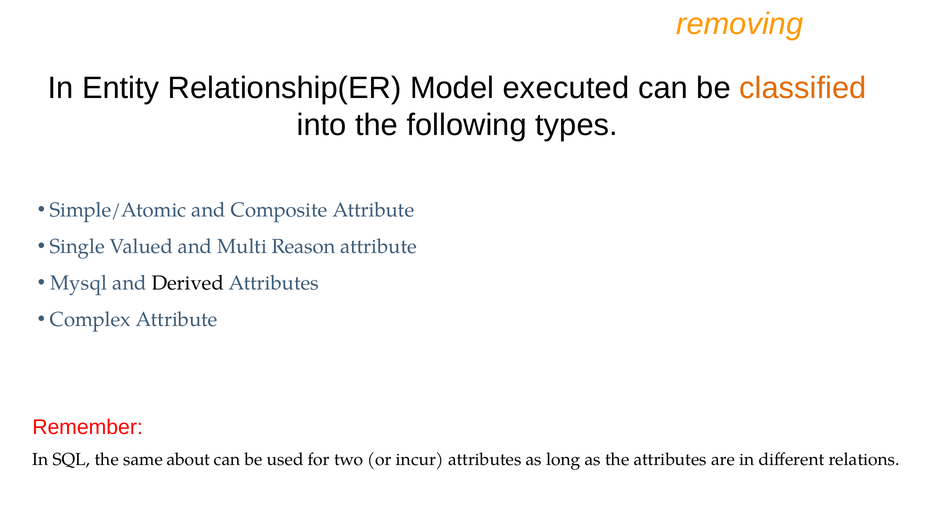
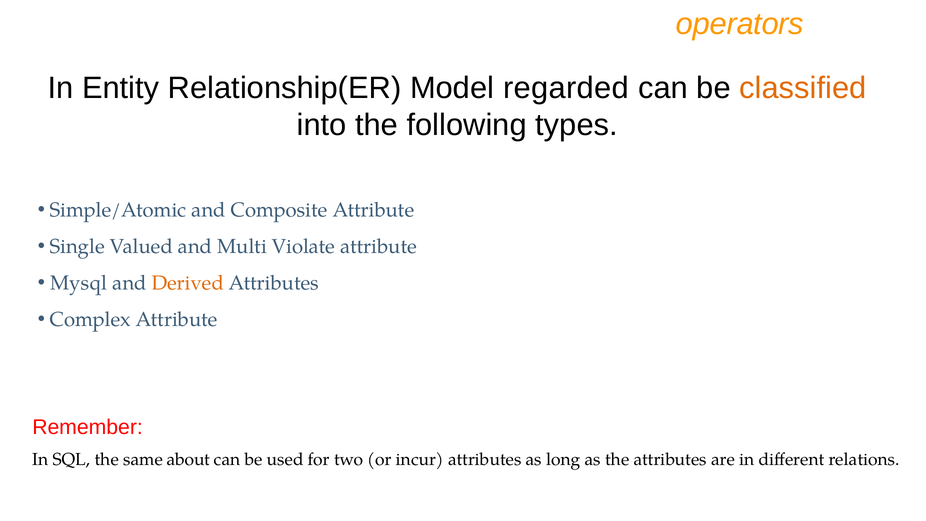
removing: removing -> operators
executed: executed -> regarded
Reason: Reason -> Violate
Derived colour: black -> orange
